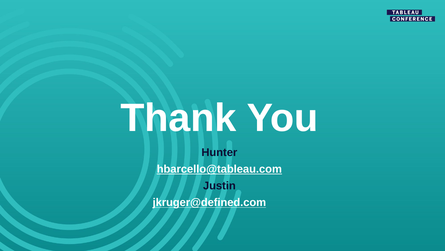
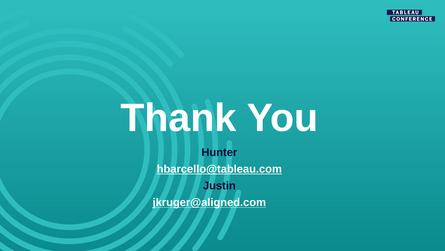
jkruger@defined.com: jkruger@defined.com -> jkruger@aligned.com
